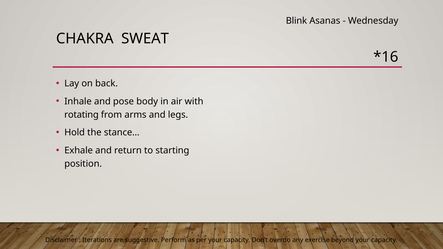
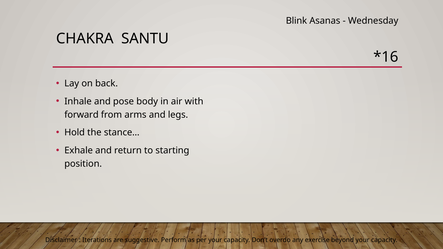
SWEAT: SWEAT -> SANTU
rotating: rotating -> forward
